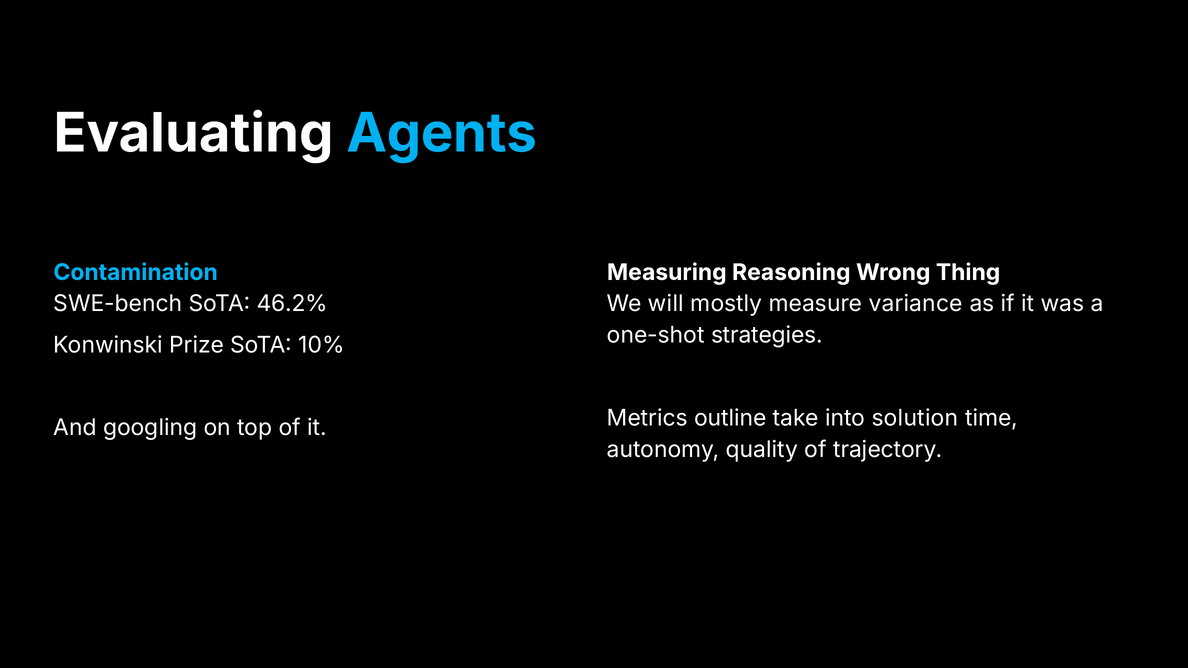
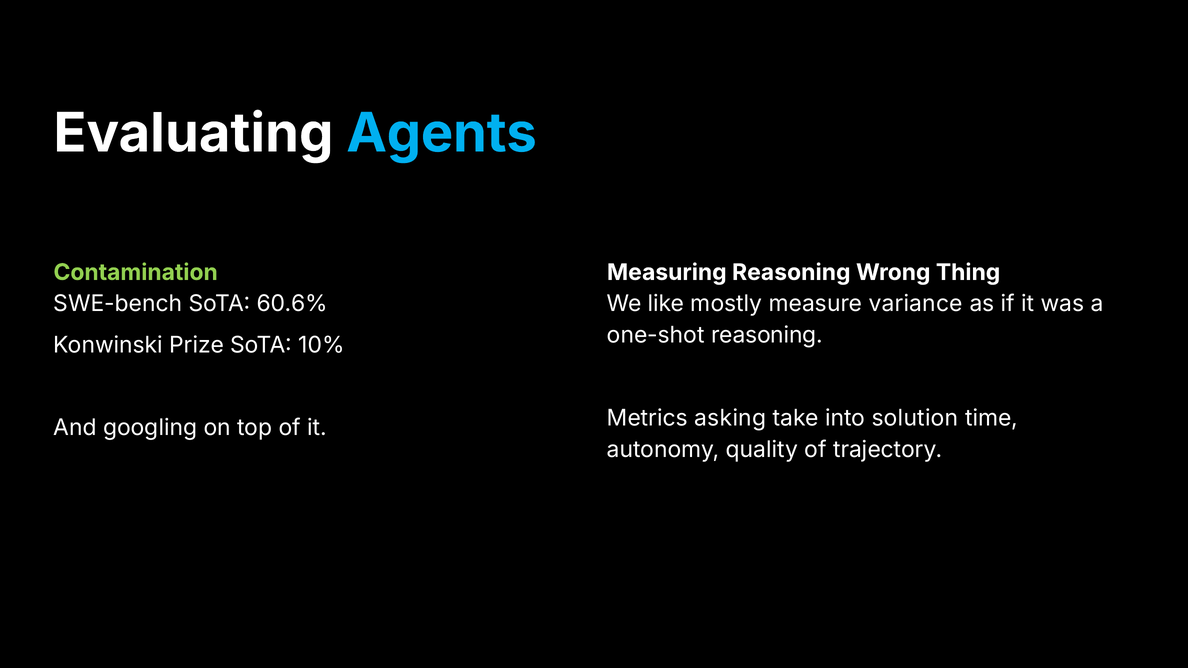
Contamination colour: light blue -> light green
46.2%: 46.2% -> 60.6%
will: will -> like
one-shot strategies: strategies -> reasoning
outline: outline -> asking
